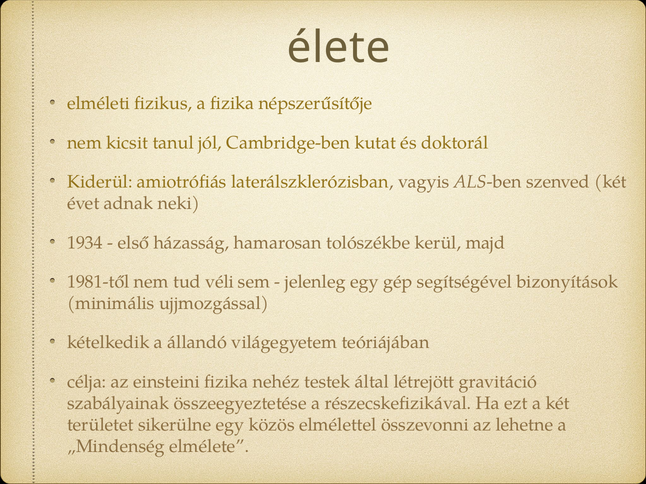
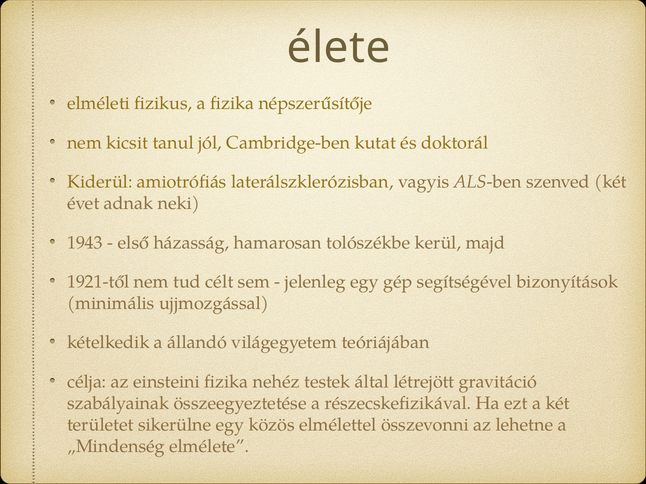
1934: 1934 -> 1943
1981-től: 1981-től -> 1921-től
véli: véli -> célt
